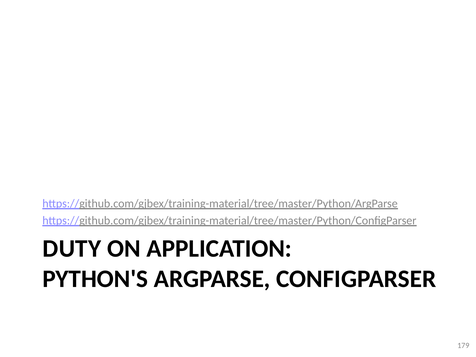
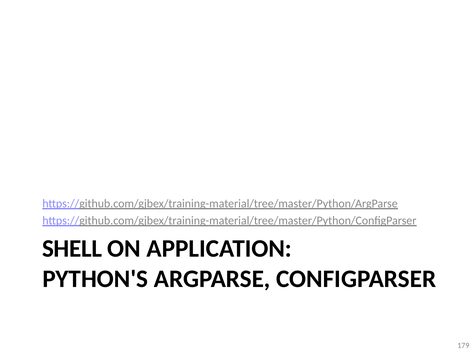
DUTY: DUTY -> SHELL
